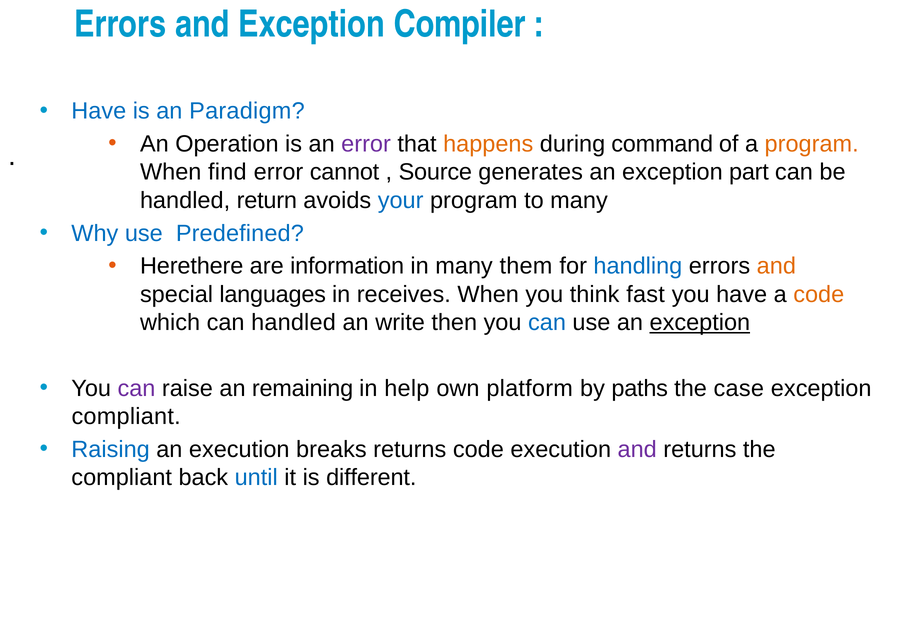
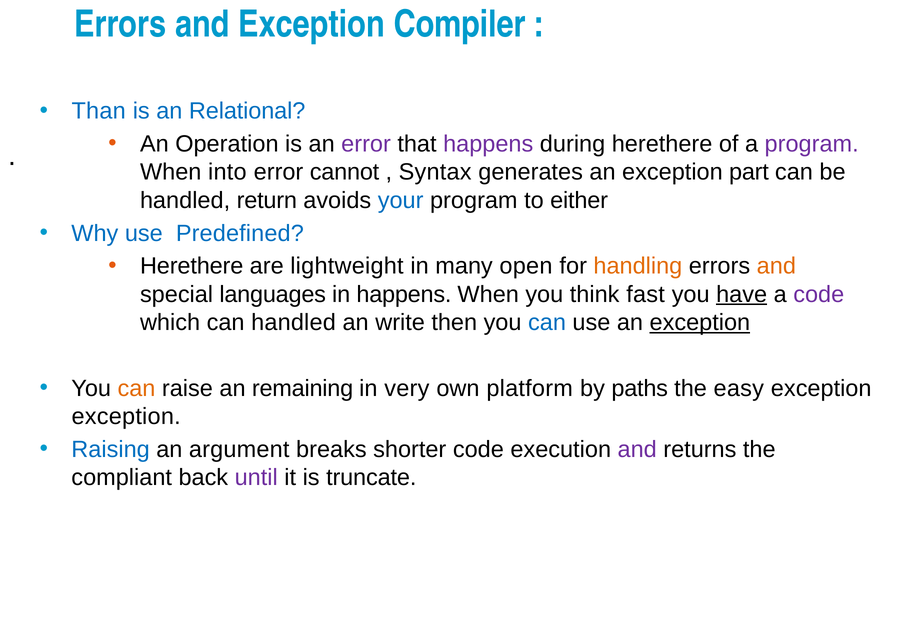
Have at (99, 111): Have -> Than
Paradigm: Paradigm -> Relational
happens at (488, 144) colour: orange -> purple
during command: command -> herethere
program at (812, 144) colour: orange -> purple
find: find -> into
Source: Source -> Syntax
to many: many -> either
information: information -> lightweight
them: them -> open
handling colour: blue -> orange
in receives: receives -> happens
have at (742, 294) underline: none -> present
code at (819, 294) colour: orange -> purple
can at (137, 388) colour: purple -> orange
help: help -> very
case: case -> easy
compliant at (126, 417): compliant -> exception
an execution: execution -> argument
breaks returns: returns -> shorter
until colour: blue -> purple
different: different -> truncate
